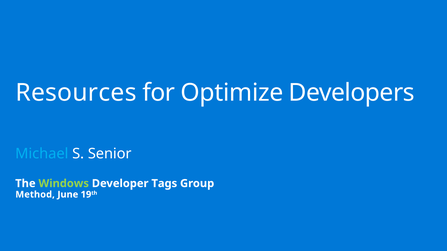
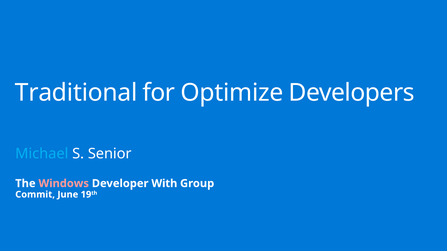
Resources: Resources -> Traditional
Windows colour: light green -> pink
Tags: Tags -> With
Method: Method -> Commit
